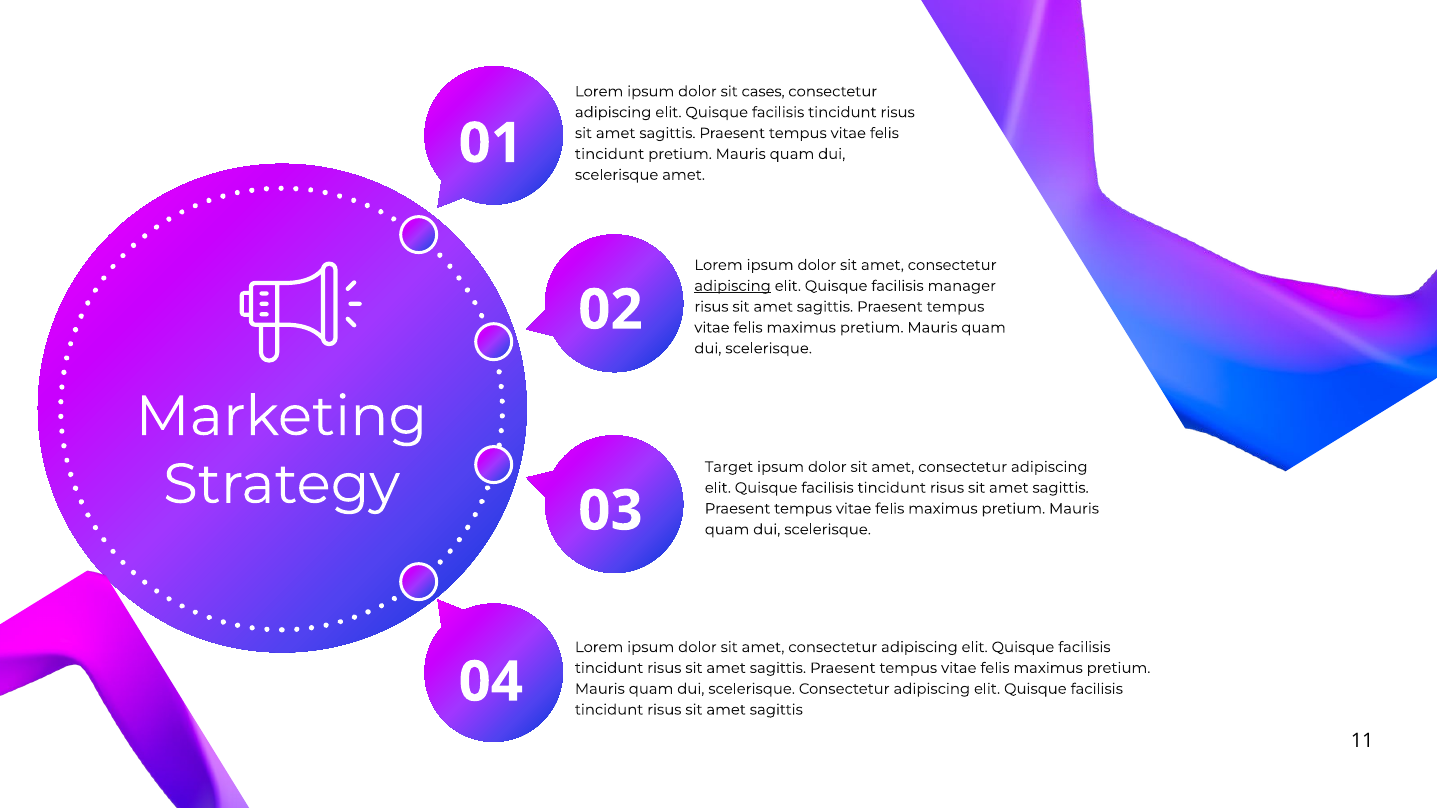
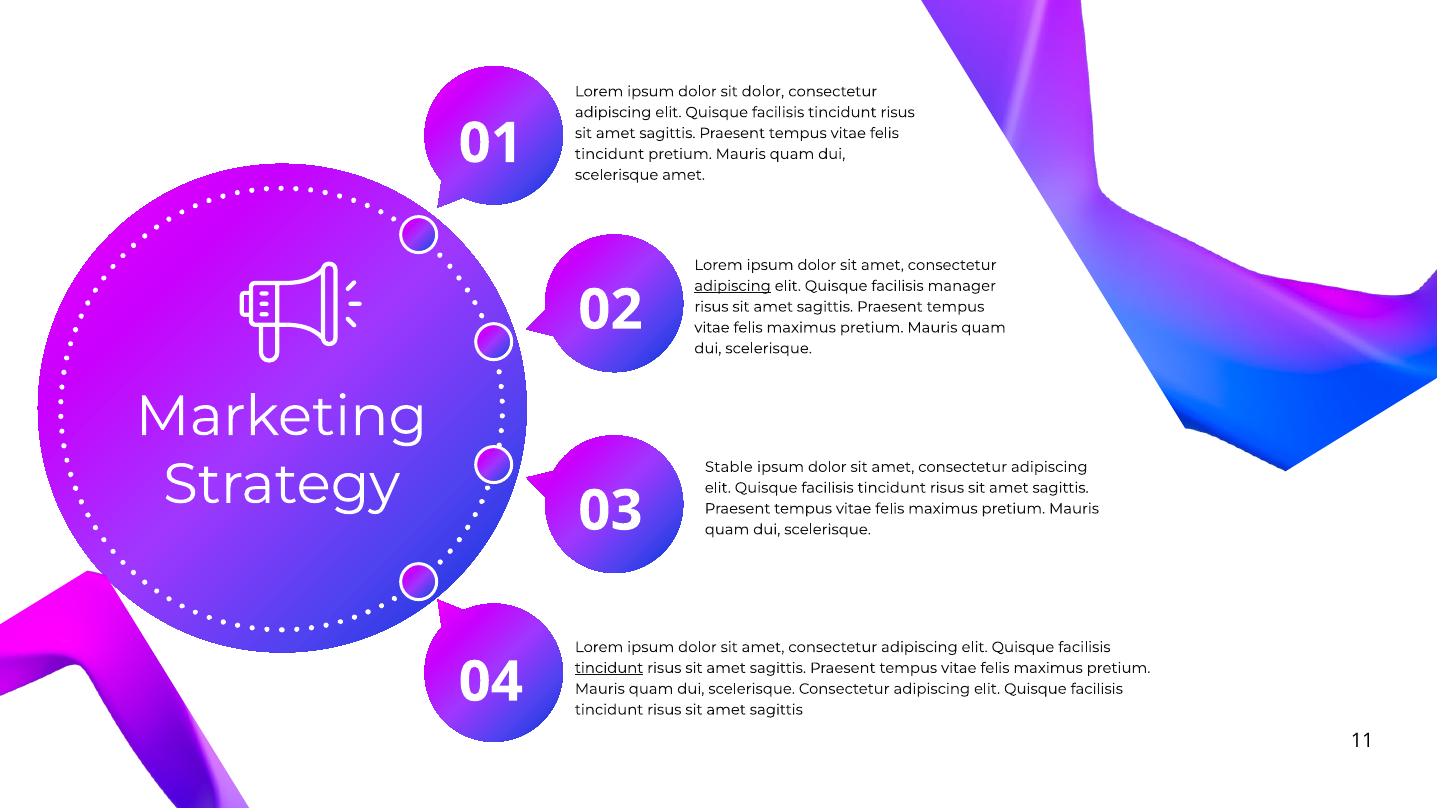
sit cases: cases -> dolor
Target: Target -> Stable
tincidunt at (609, 668) underline: none -> present
